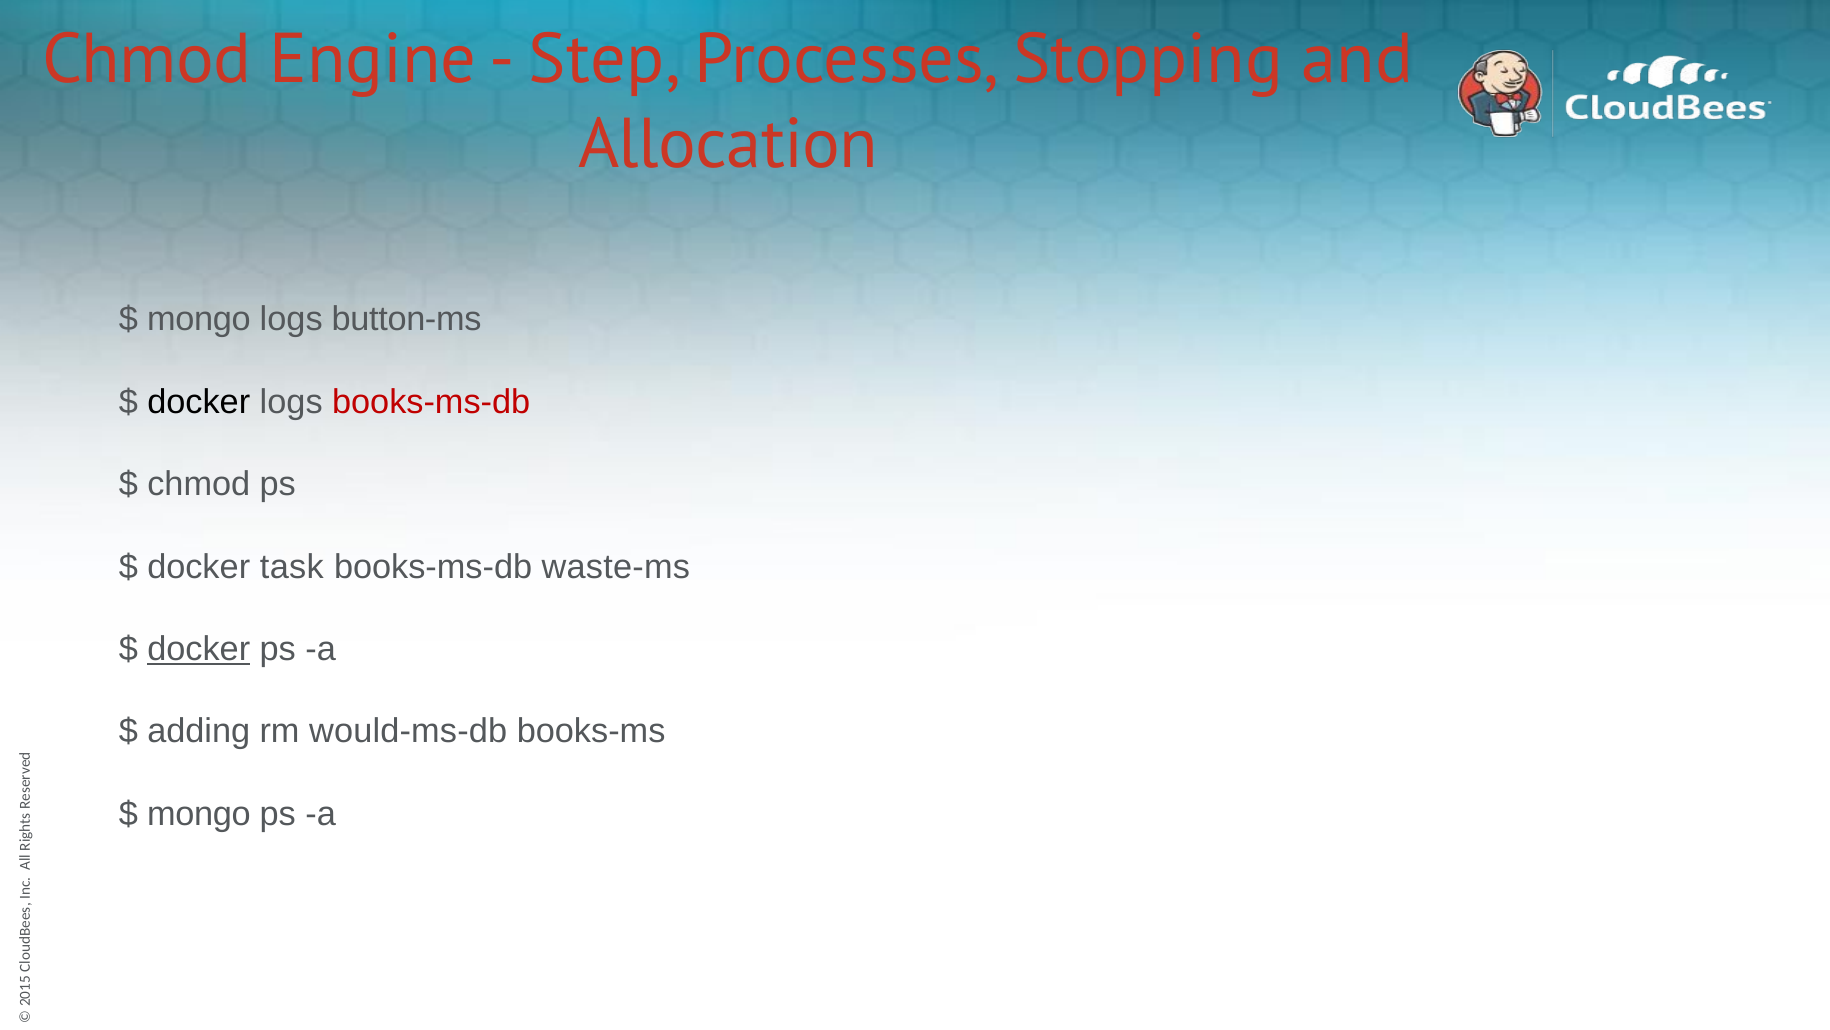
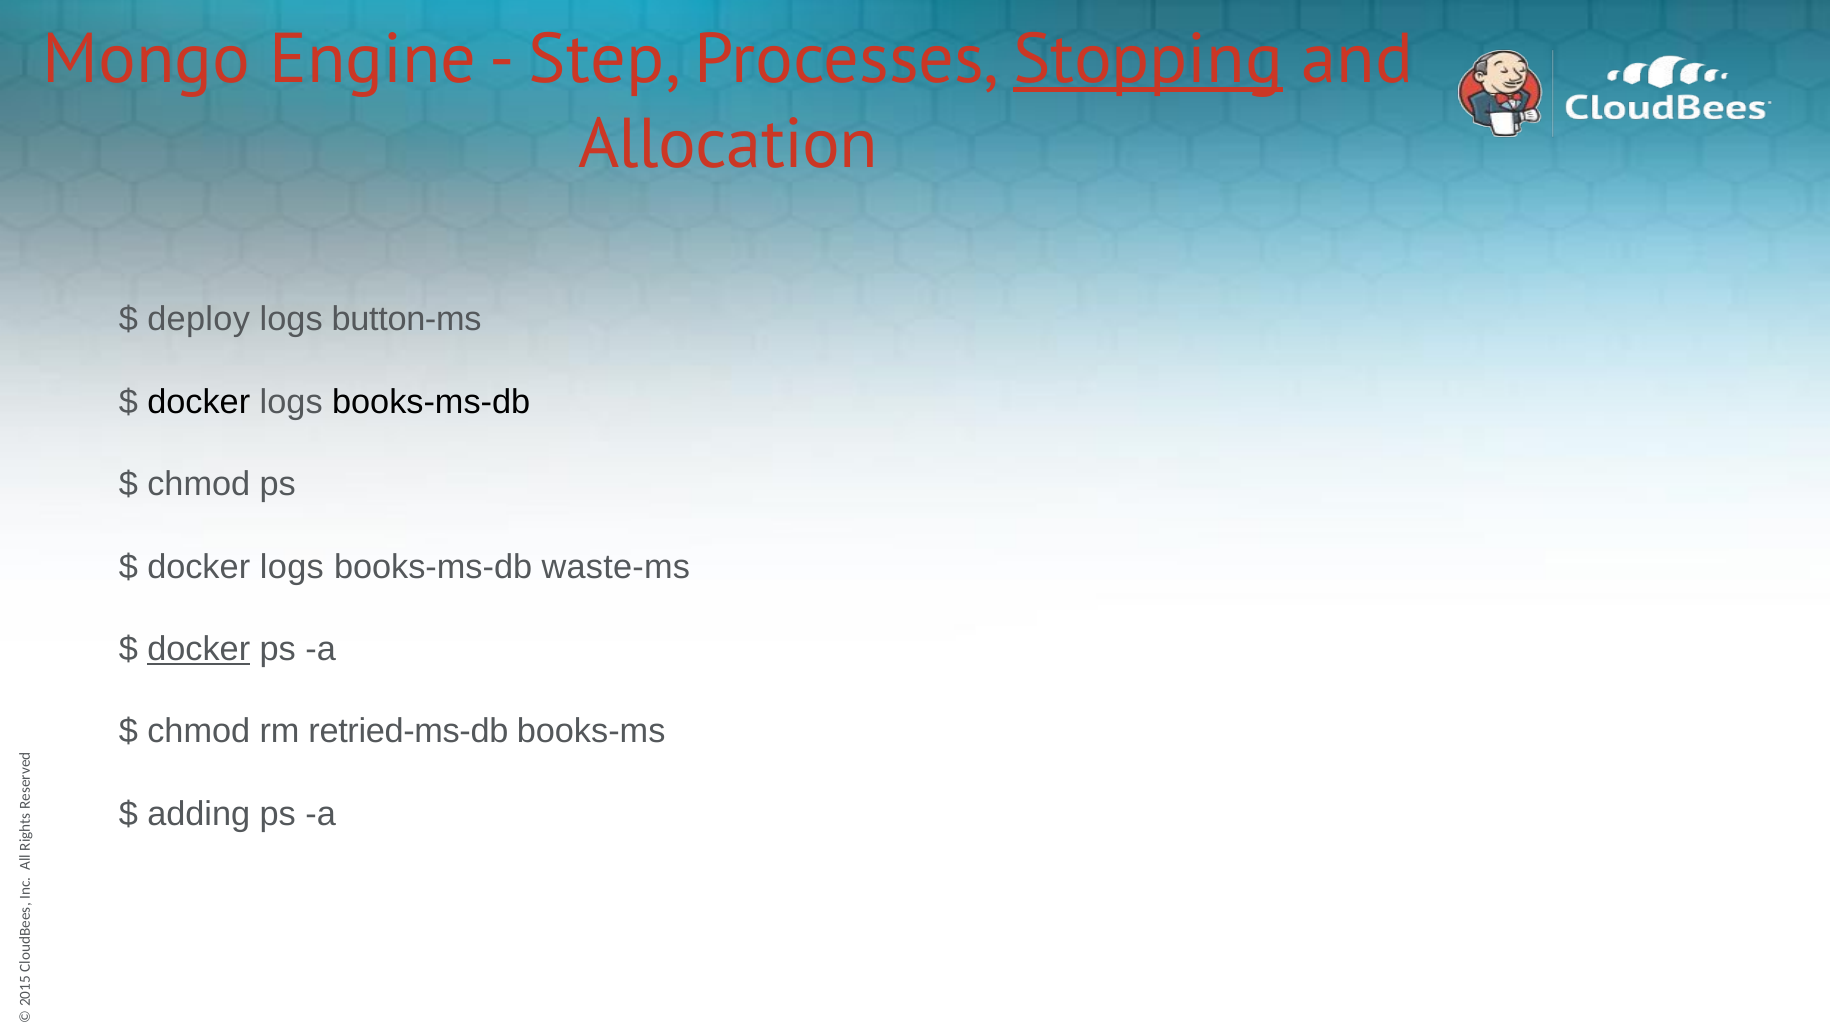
Chmod at (147, 59): Chmod -> Mongo
Stopping underline: none -> present
mongo at (199, 319): mongo -> deploy
books-ms-db at (431, 402) colour: red -> black
task at (292, 566): task -> logs
adding at (199, 731): adding -> chmod
would-ms-db: would-ms-db -> retried-ms-db
mongo at (199, 813): mongo -> adding
